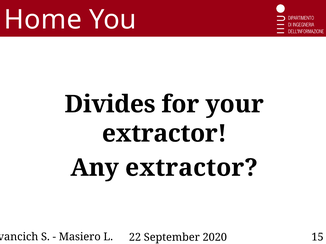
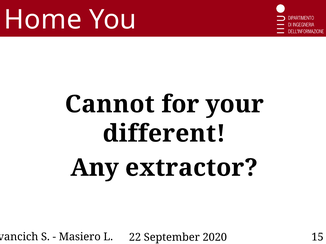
Divides: Divides -> Cannot
extractor at (164, 134): extractor -> different
